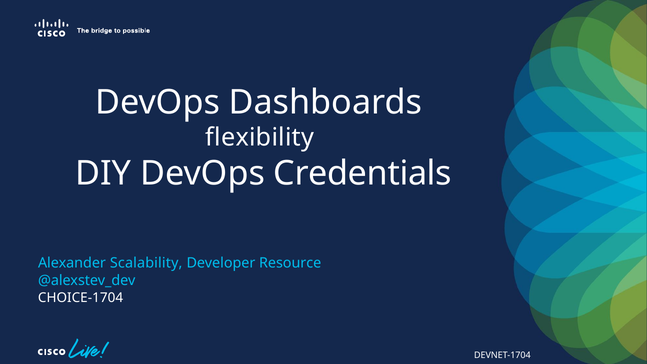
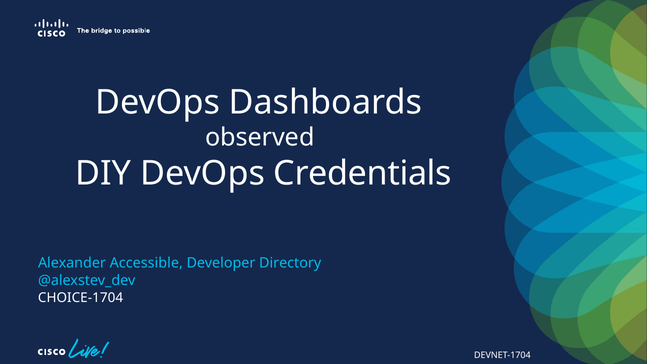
flexibility: flexibility -> observed
Scalability: Scalability -> Accessible
Resource: Resource -> Directory
